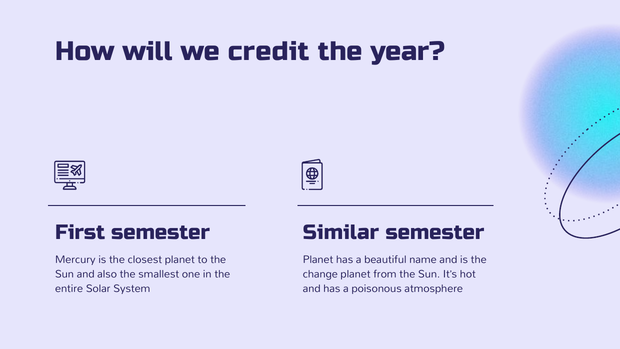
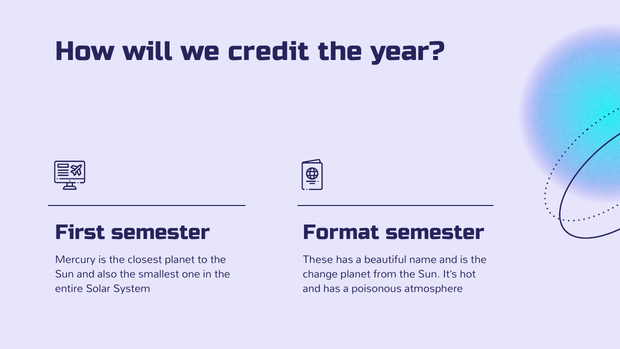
Similar: Similar -> Format
Planet at (318, 259): Planet -> These
